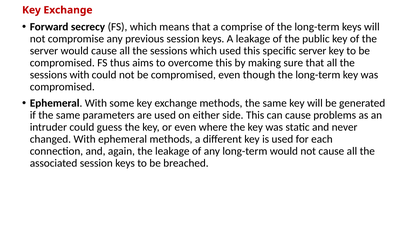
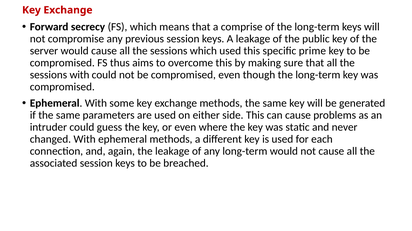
specific server: server -> prime
